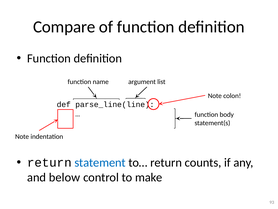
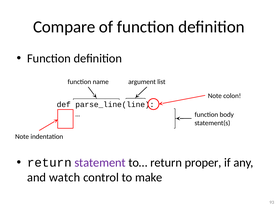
statement colour: blue -> purple
counts: counts -> proper
below: below -> watch
